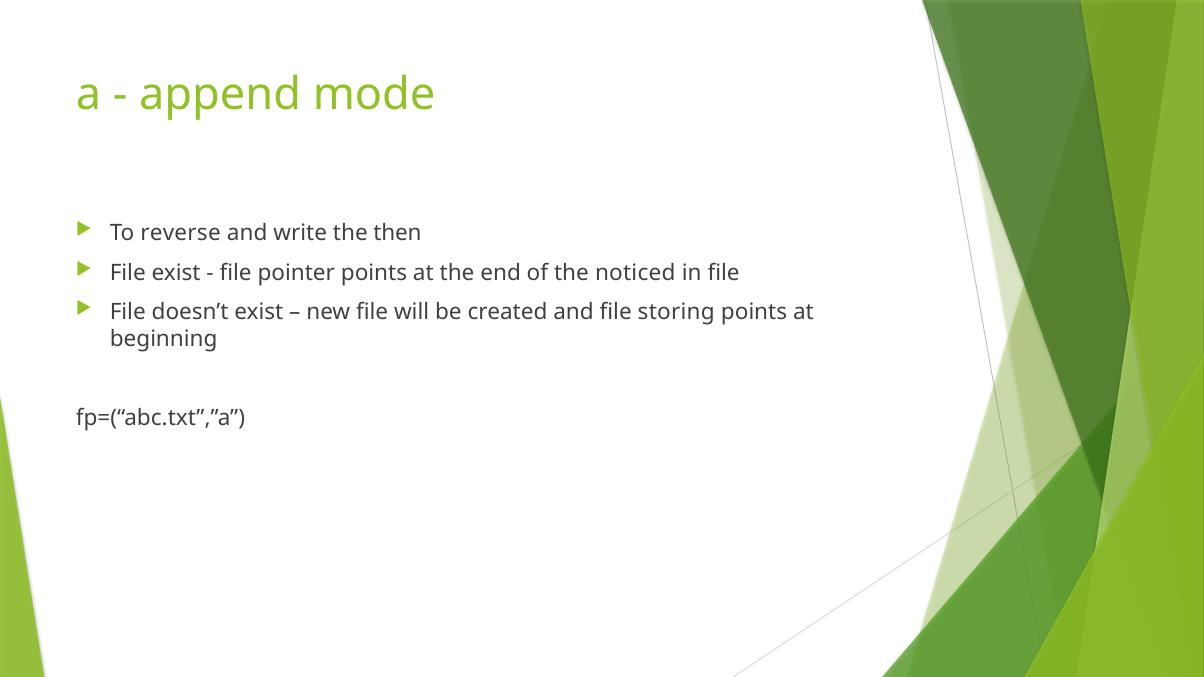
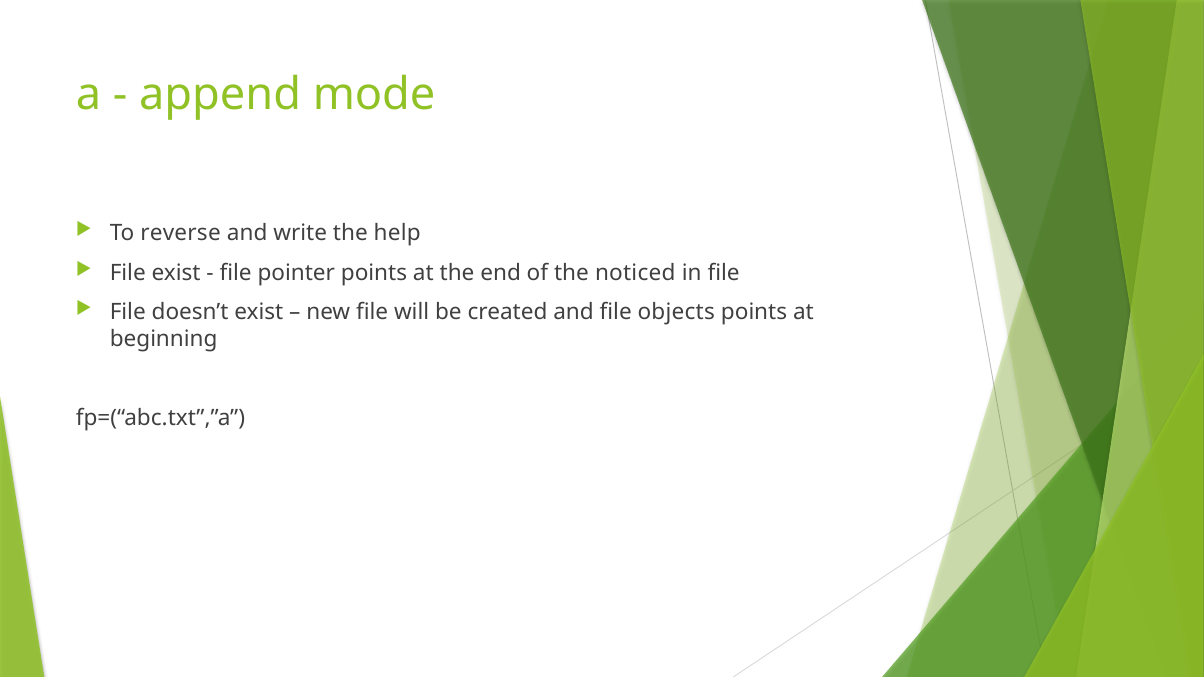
then: then -> help
storing: storing -> objects
